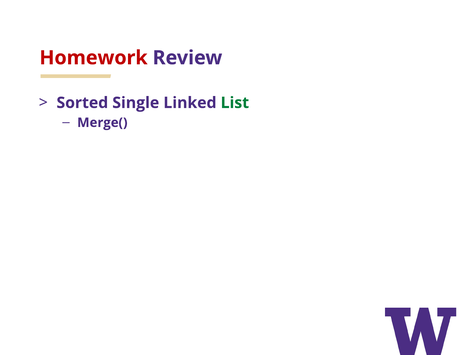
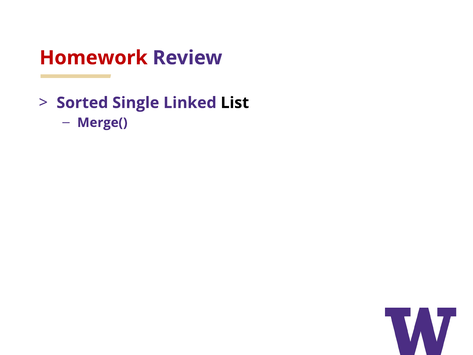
List colour: green -> black
